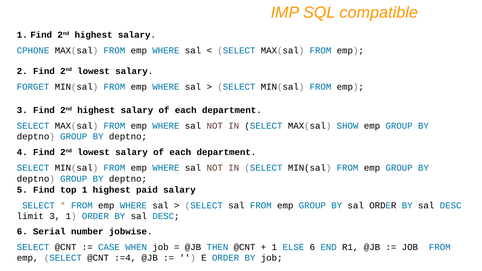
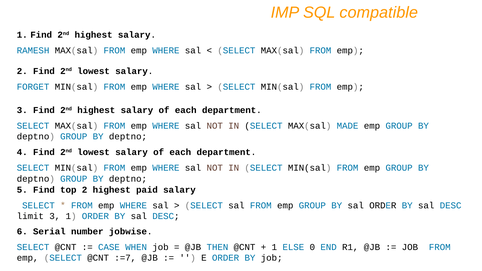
CPHONE: CPHONE -> RAMESH
SHOW: SHOW -> MADE
top 1: 1 -> 2
ELSE 6: 6 -> 0
:=4: :=4 -> :=7
